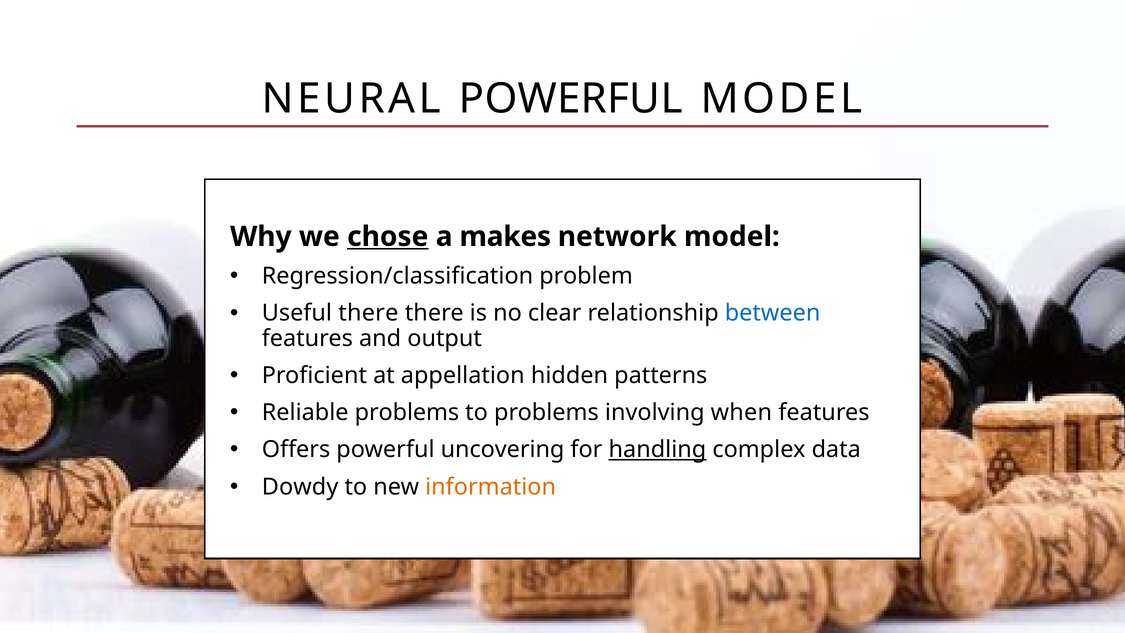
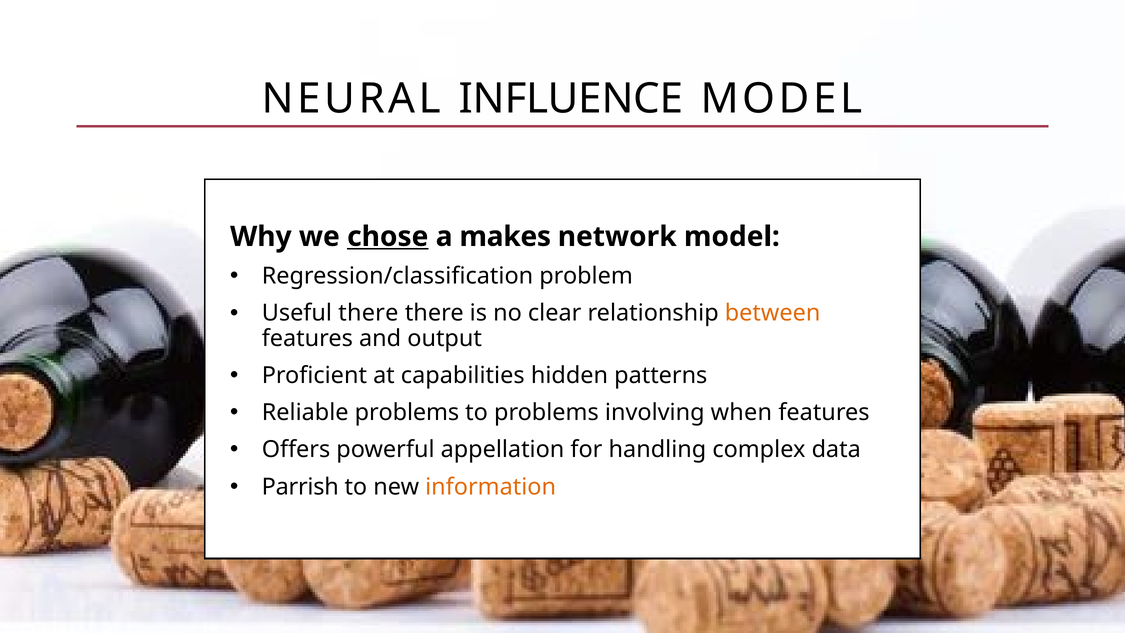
NEURAL POWERFUL: POWERFUL -> INFLUENCE
between colour: blue -> orange
appellation: appellation -> capabilities
uncovering: uncovering -> appellation
handling underline: present -> none
Dowdy: Dowdy -> Parrish
